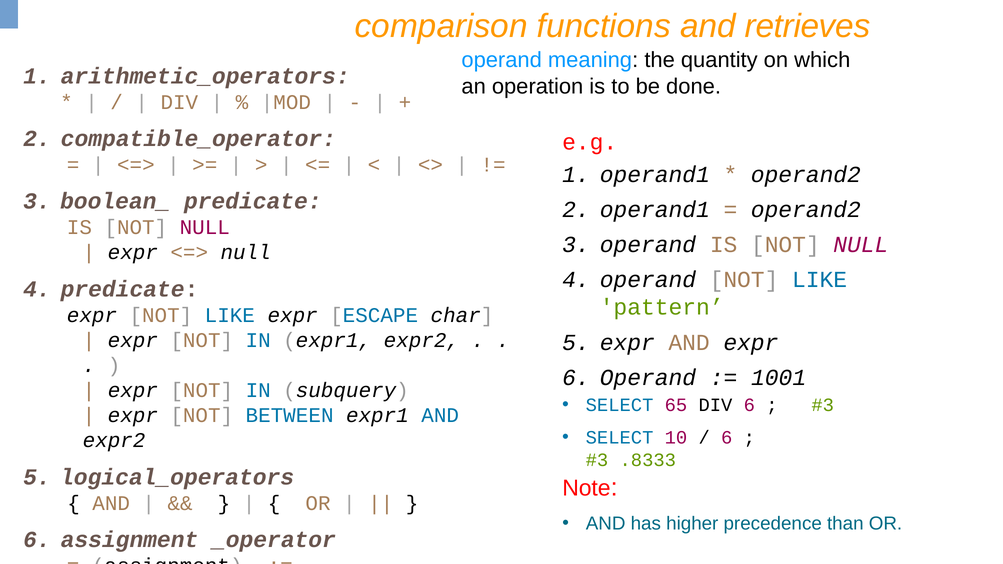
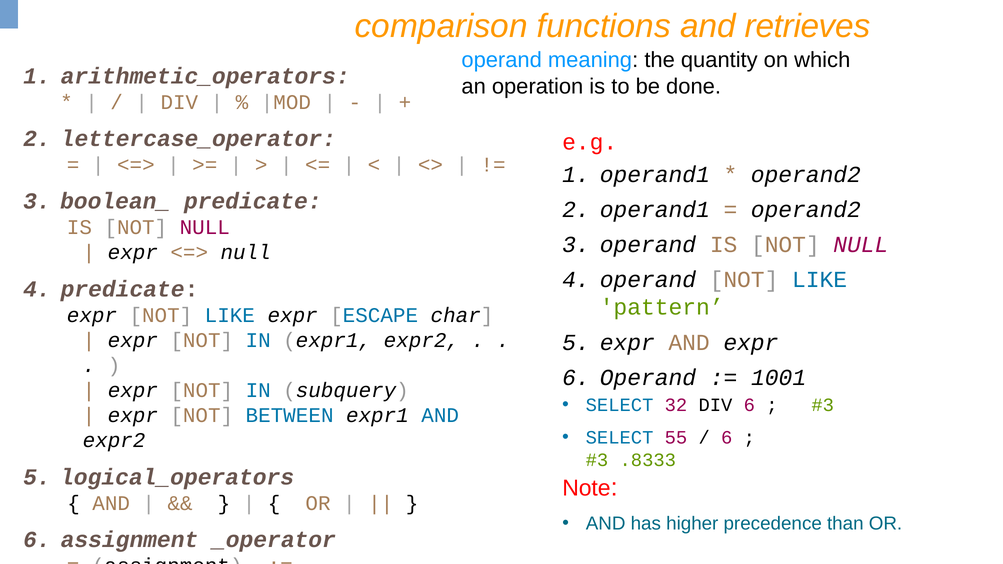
compatible_operator: compatible_operator -> lettercase_operator
65: 65 -> 32
10: 10 -> 55
